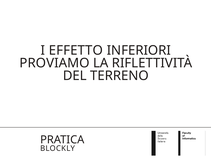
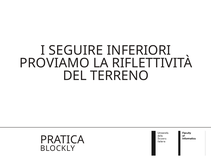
EFFETTO: EFFETTO -> SEGUIRE
